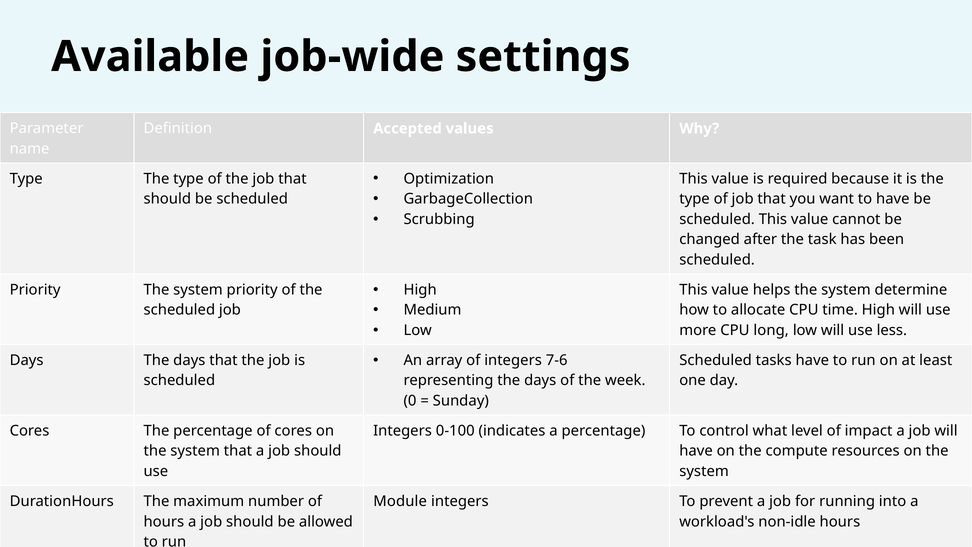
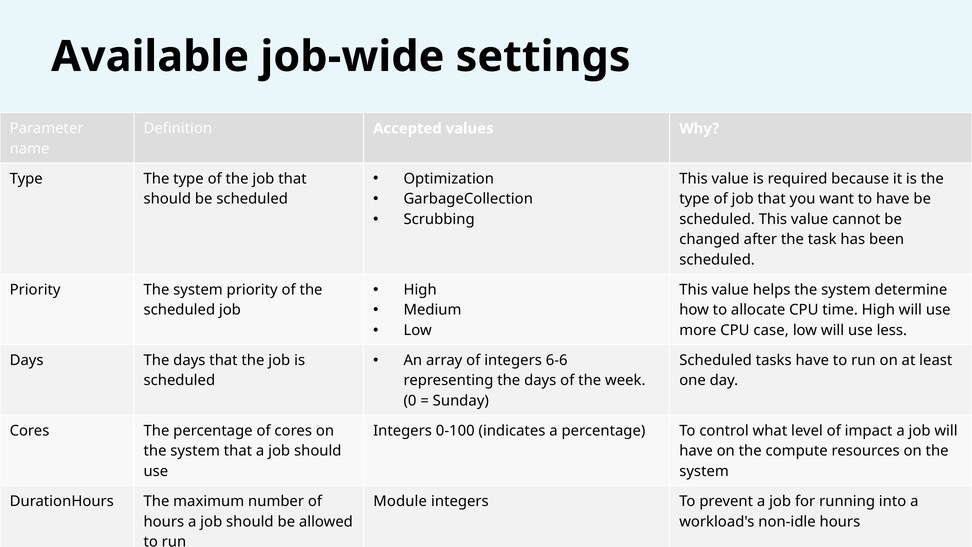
long: long -> case
7-6: 7-6 -> 6-6
